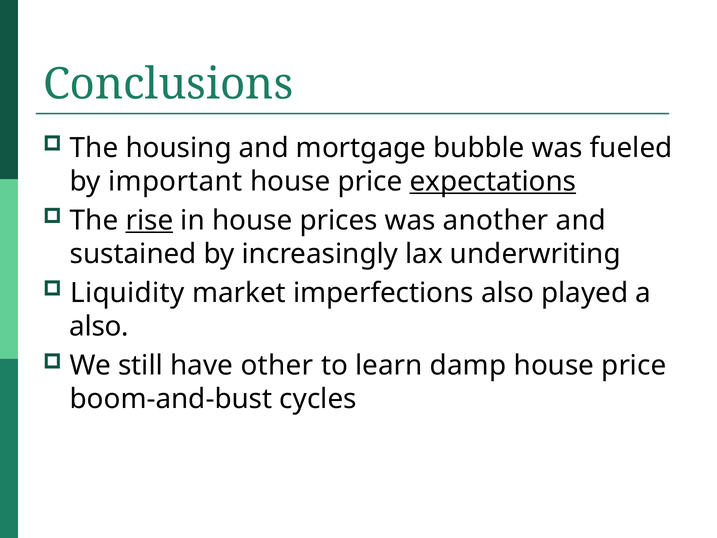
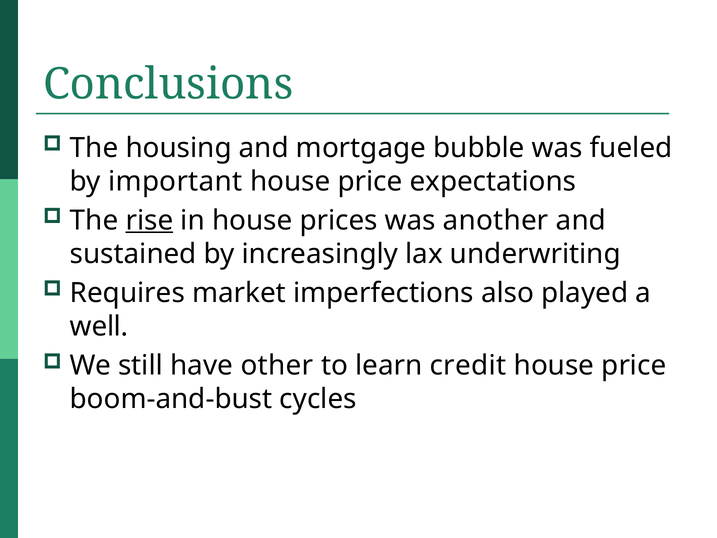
expectations underline: present -> none
Liquidity: Liquidity -> Requires
also at (99, 326): also -> well
damp: damp -> credit
